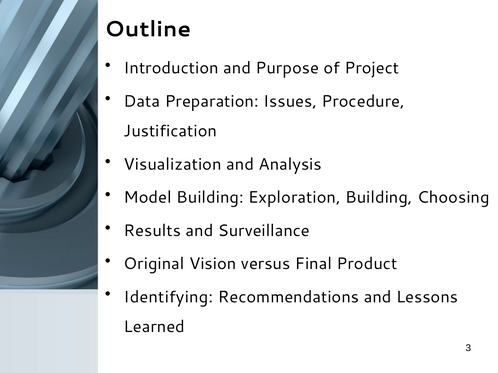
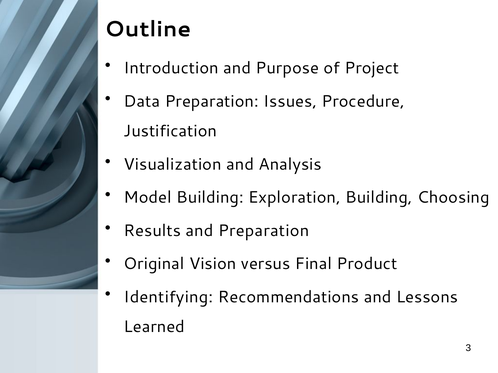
and Surveillance: Surveillance -> Preparation
